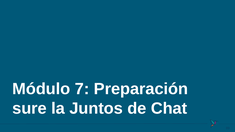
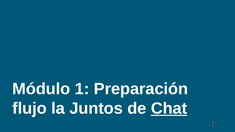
7: 7 -> 1
sure: sure -> flujo
Chat underline: none -> present
